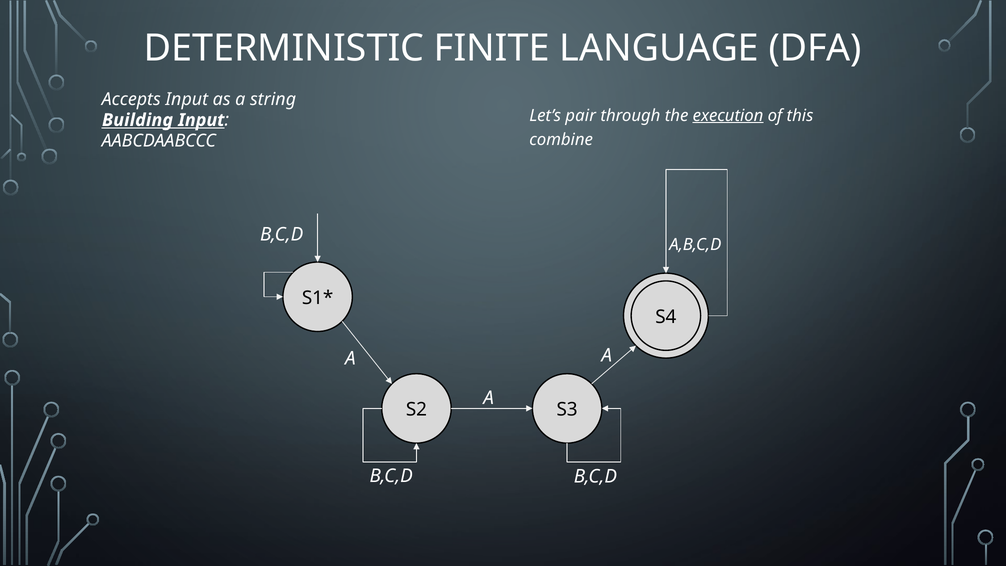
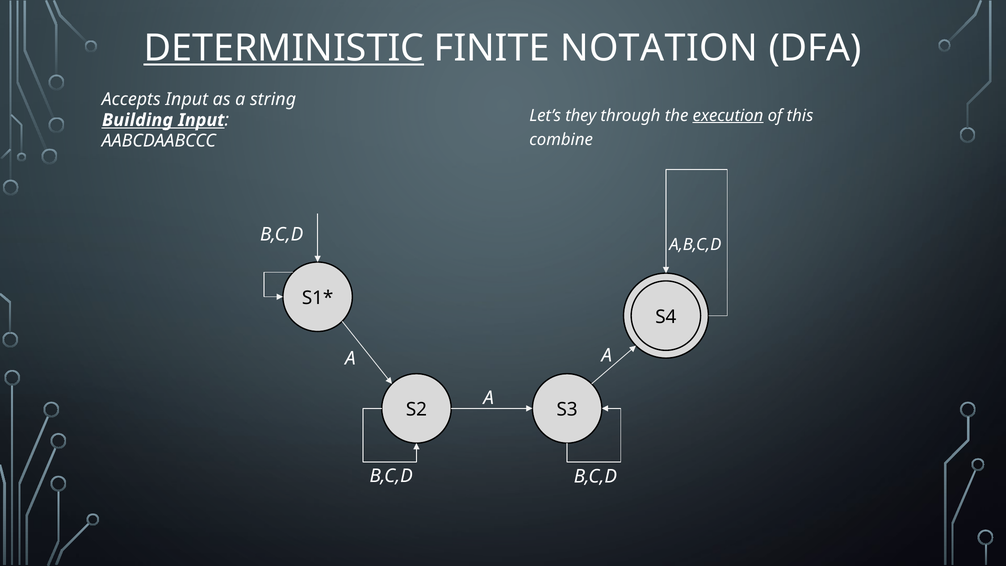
DETERMINISTIC underline: none -> present
LANGUAGE: LANGUAGE -> NOTATION
pair: pair -> they
